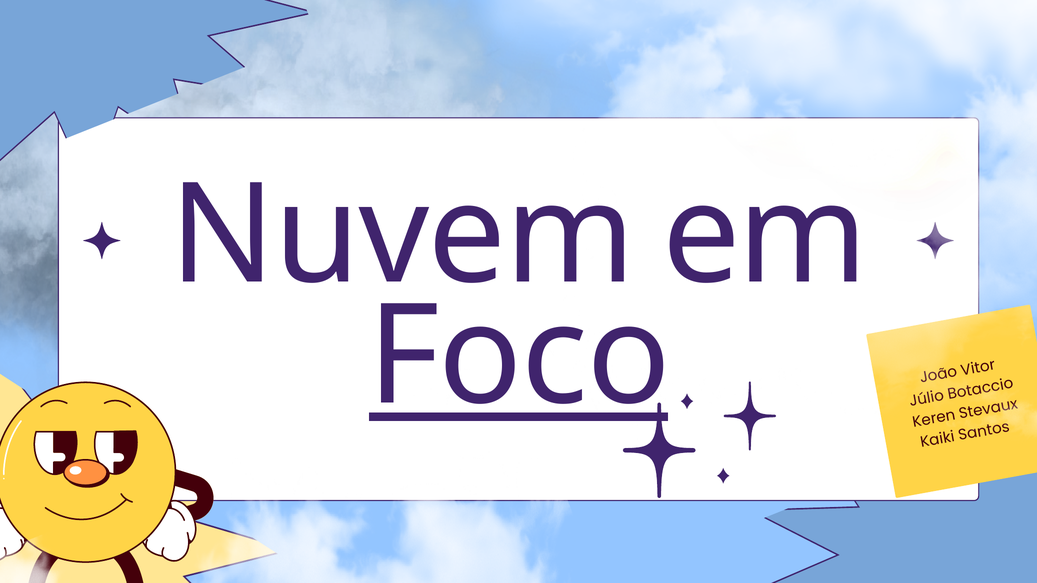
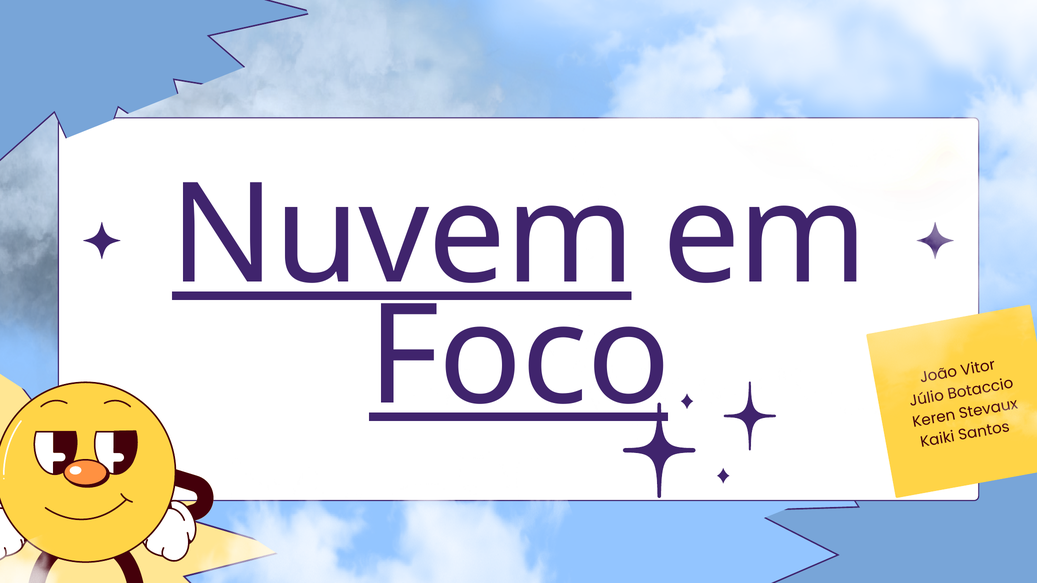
Nuvem underline: none -> present
